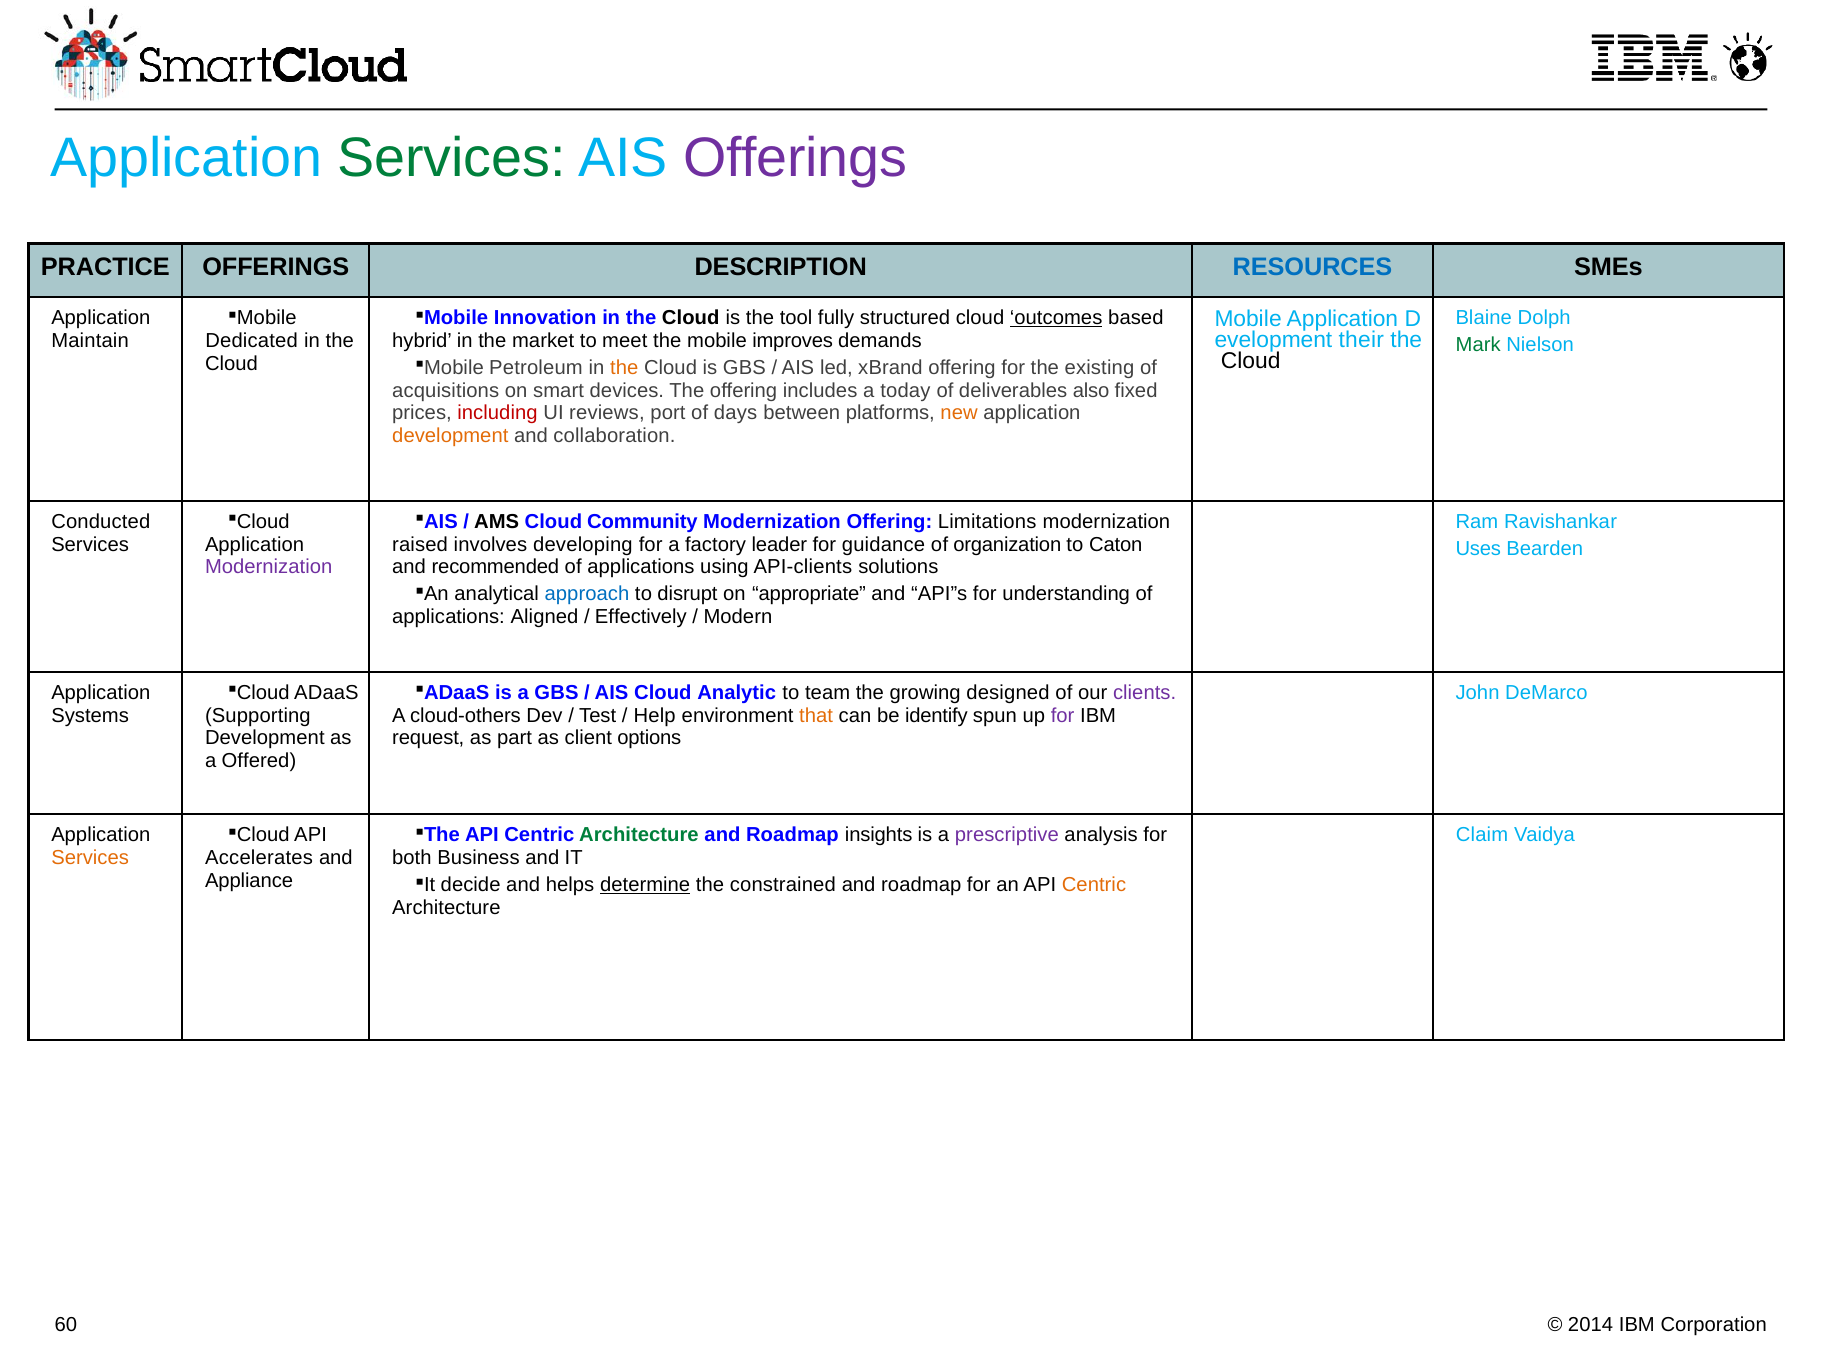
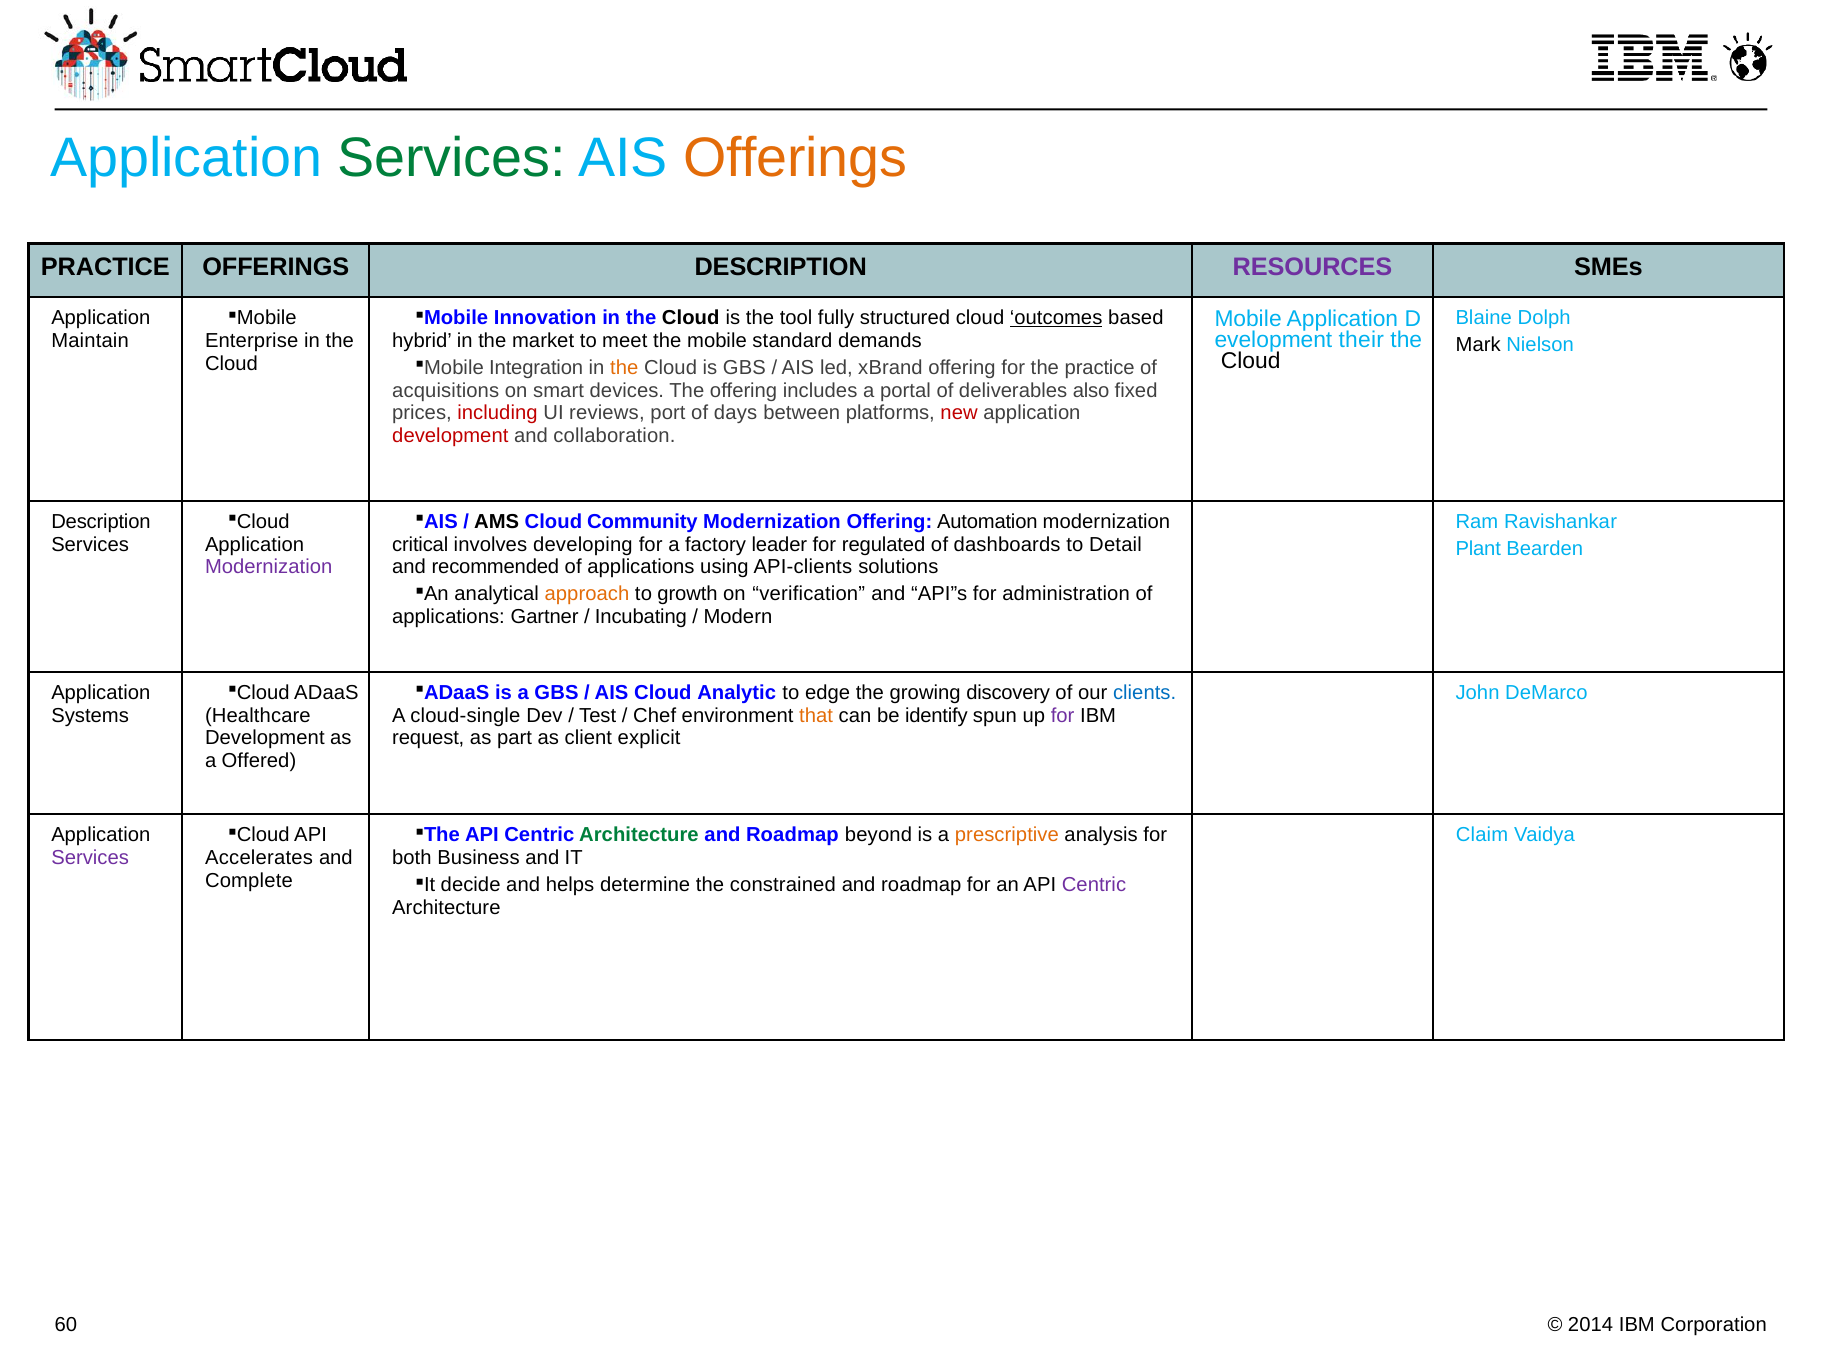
Offerings at (795, 159) colour: purple -> orange
RESOURCES colour: blue -> purple
Dedicated: Dedicated -> Enterprise
improves: improves -> standard
Mark colour: green -> black
Petroleum: Petroleum -> Integration
the existing: existing -> practice
today: today -> portal
new colour: orange -> red
development at (450, 436) colour: orange -> red
Limitations: Limitations -> Automation
Conducted at (101, 522): Conducted -> Description
raised: raised -> critical
guidance: guidance -> regulated
organization: organization -> dashboards
Caton: Caton -> Detail
Uses: Uses -> Plant
approach colour: blue -> orange
disrupt: disrupt -> growth
appropriate: appropriate -> verification
understanding: understanding -> administration
Aligned: Aligned -> Gartner
Effectively: Effectively -> Incubating
team: team -> edge
designed: designed -> discovery
clients colour: purple -> blue
Supporting: Supporting -> Healthcare
cloud-others: cloud-others -> cloud-single
Help: Help -> Chef
options: options -> explicit
insights: insights -> beyond
prescriptive colour: purple -> orange
Services at (90, 858) colour: orange -> purple
Appliance: Appliance -> Complete
determine underline: present -> none
Centric at (1094, 885) colour: orange -> purple
